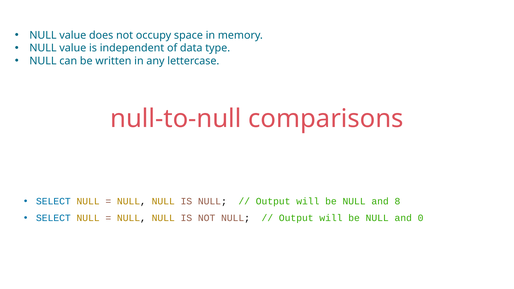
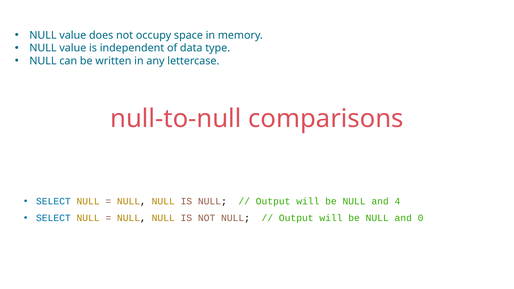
8: 8 -> 4
